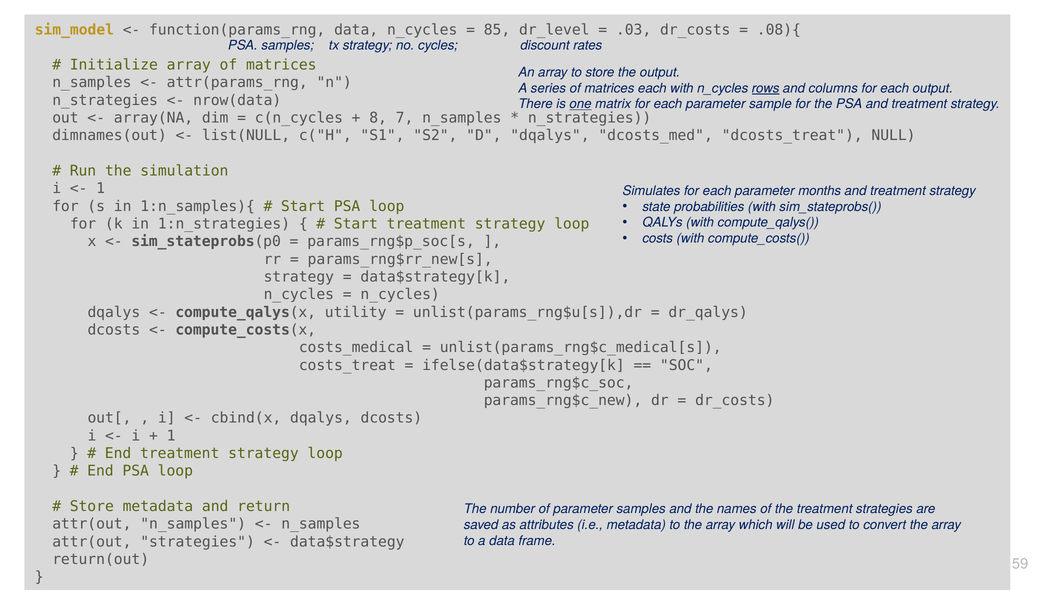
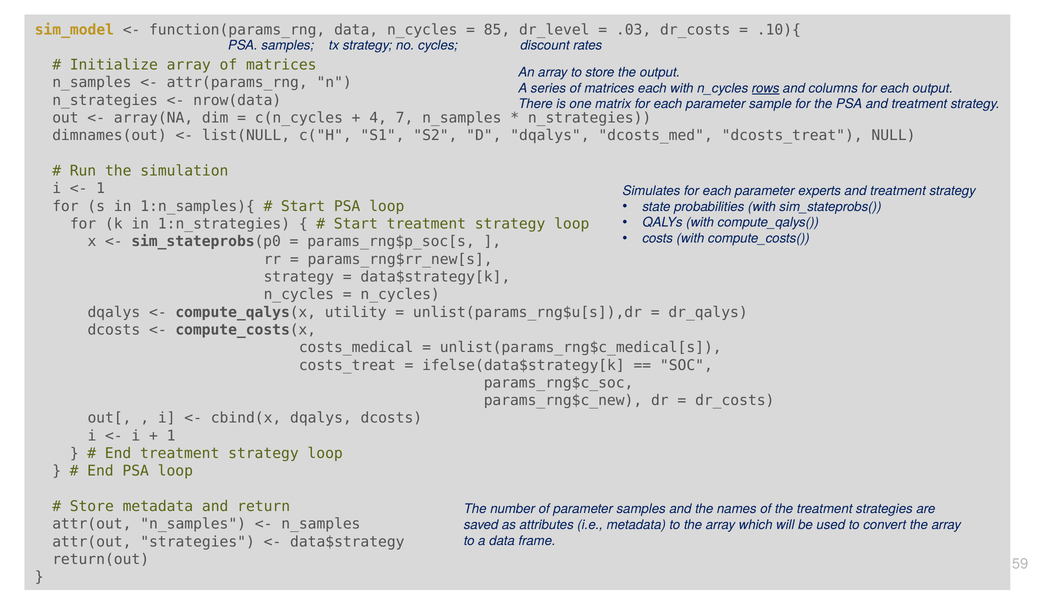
.08){: .08){ -> .10){
one underline: present -> none
8: 8 -> 4
months: months -> experts
